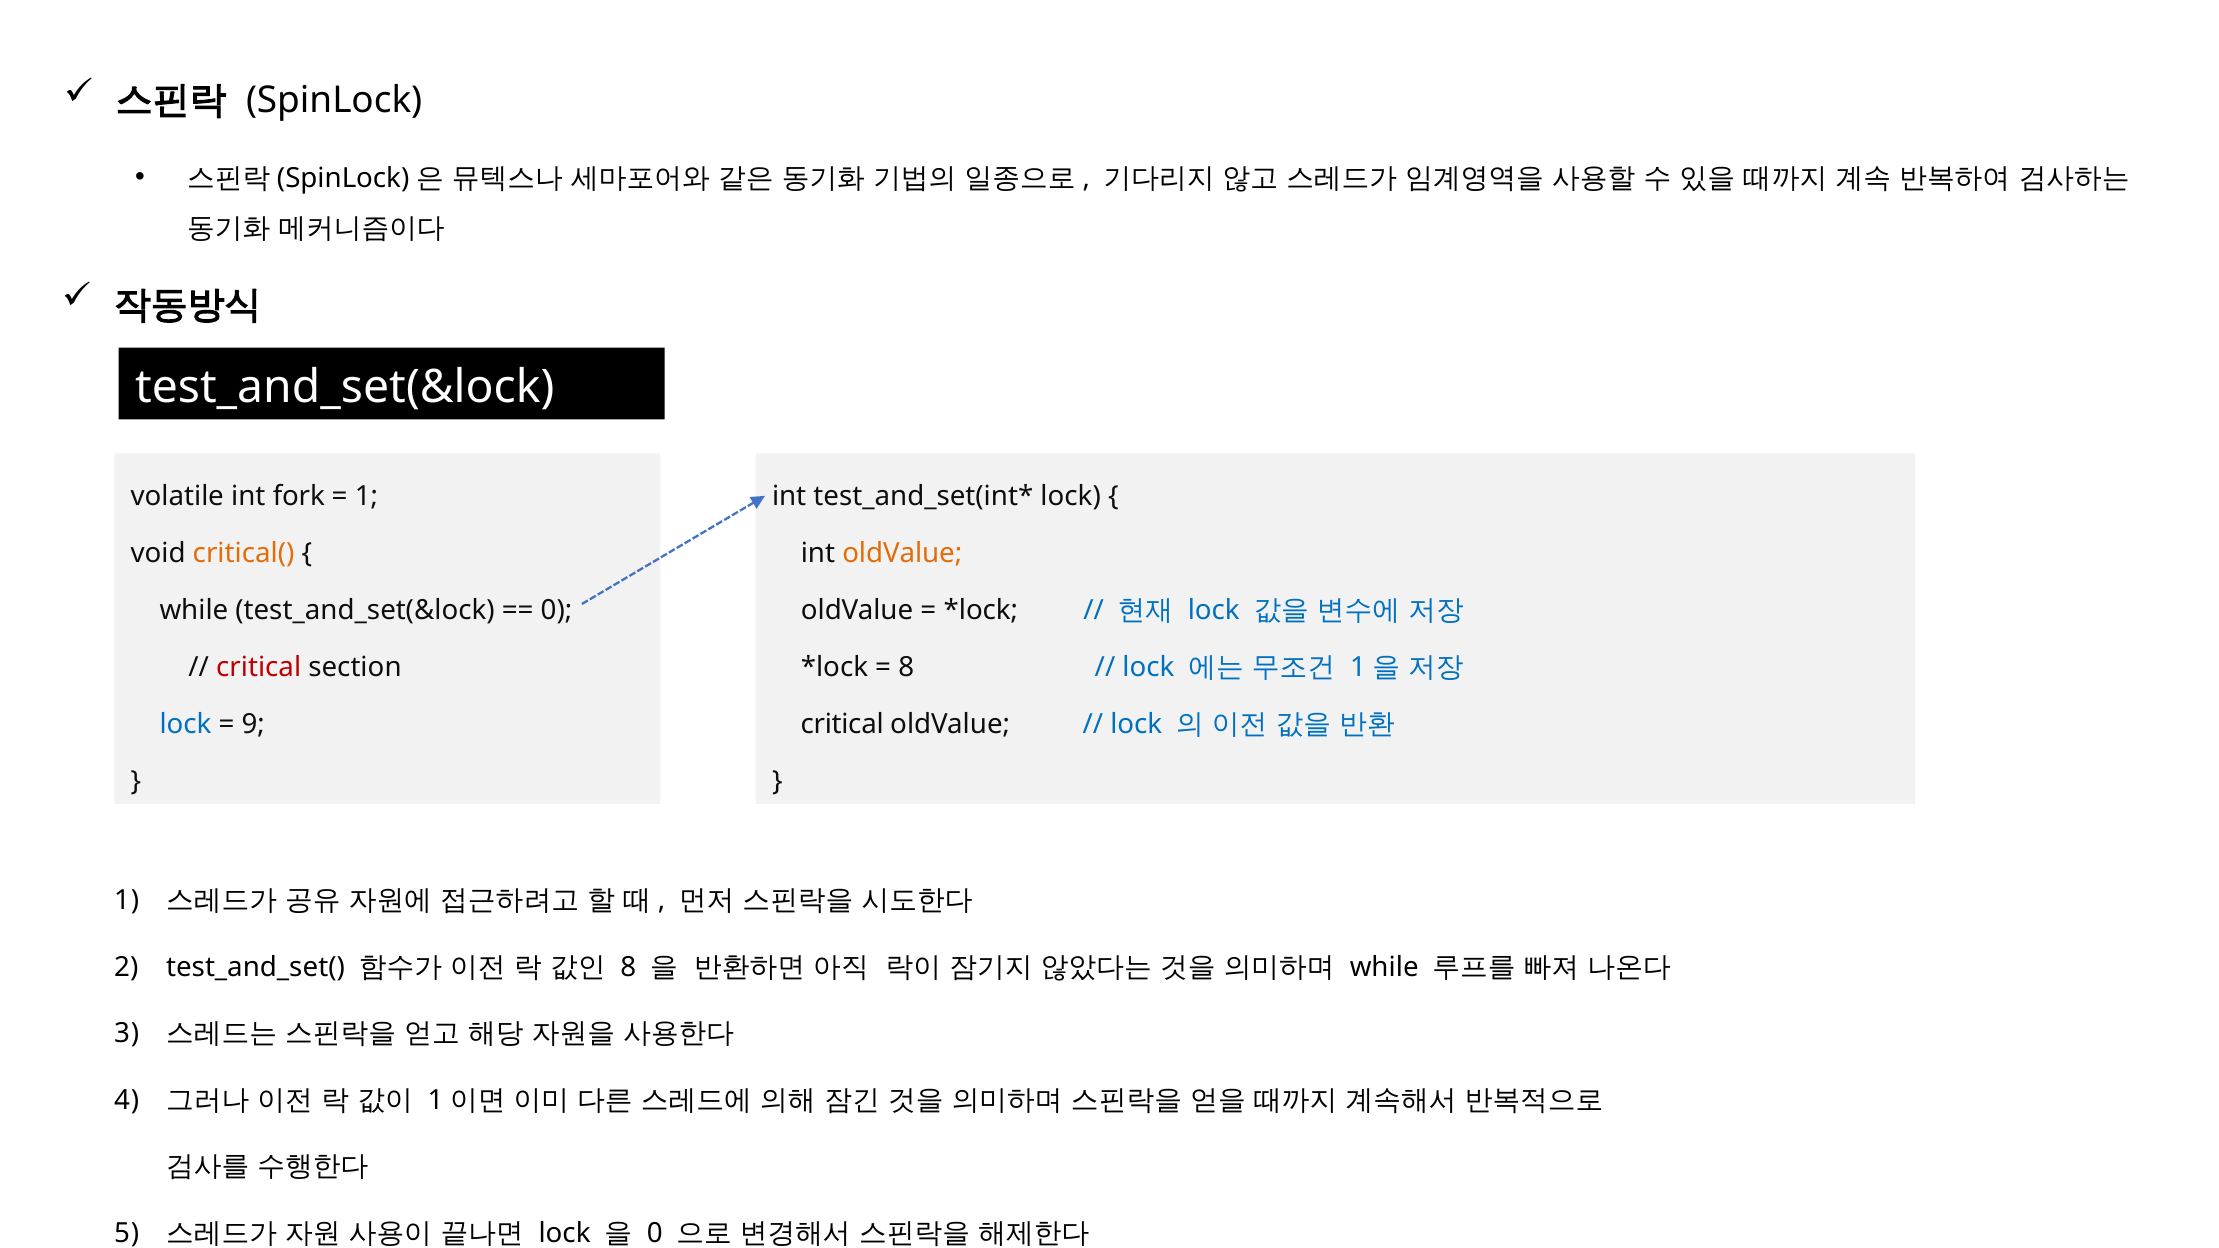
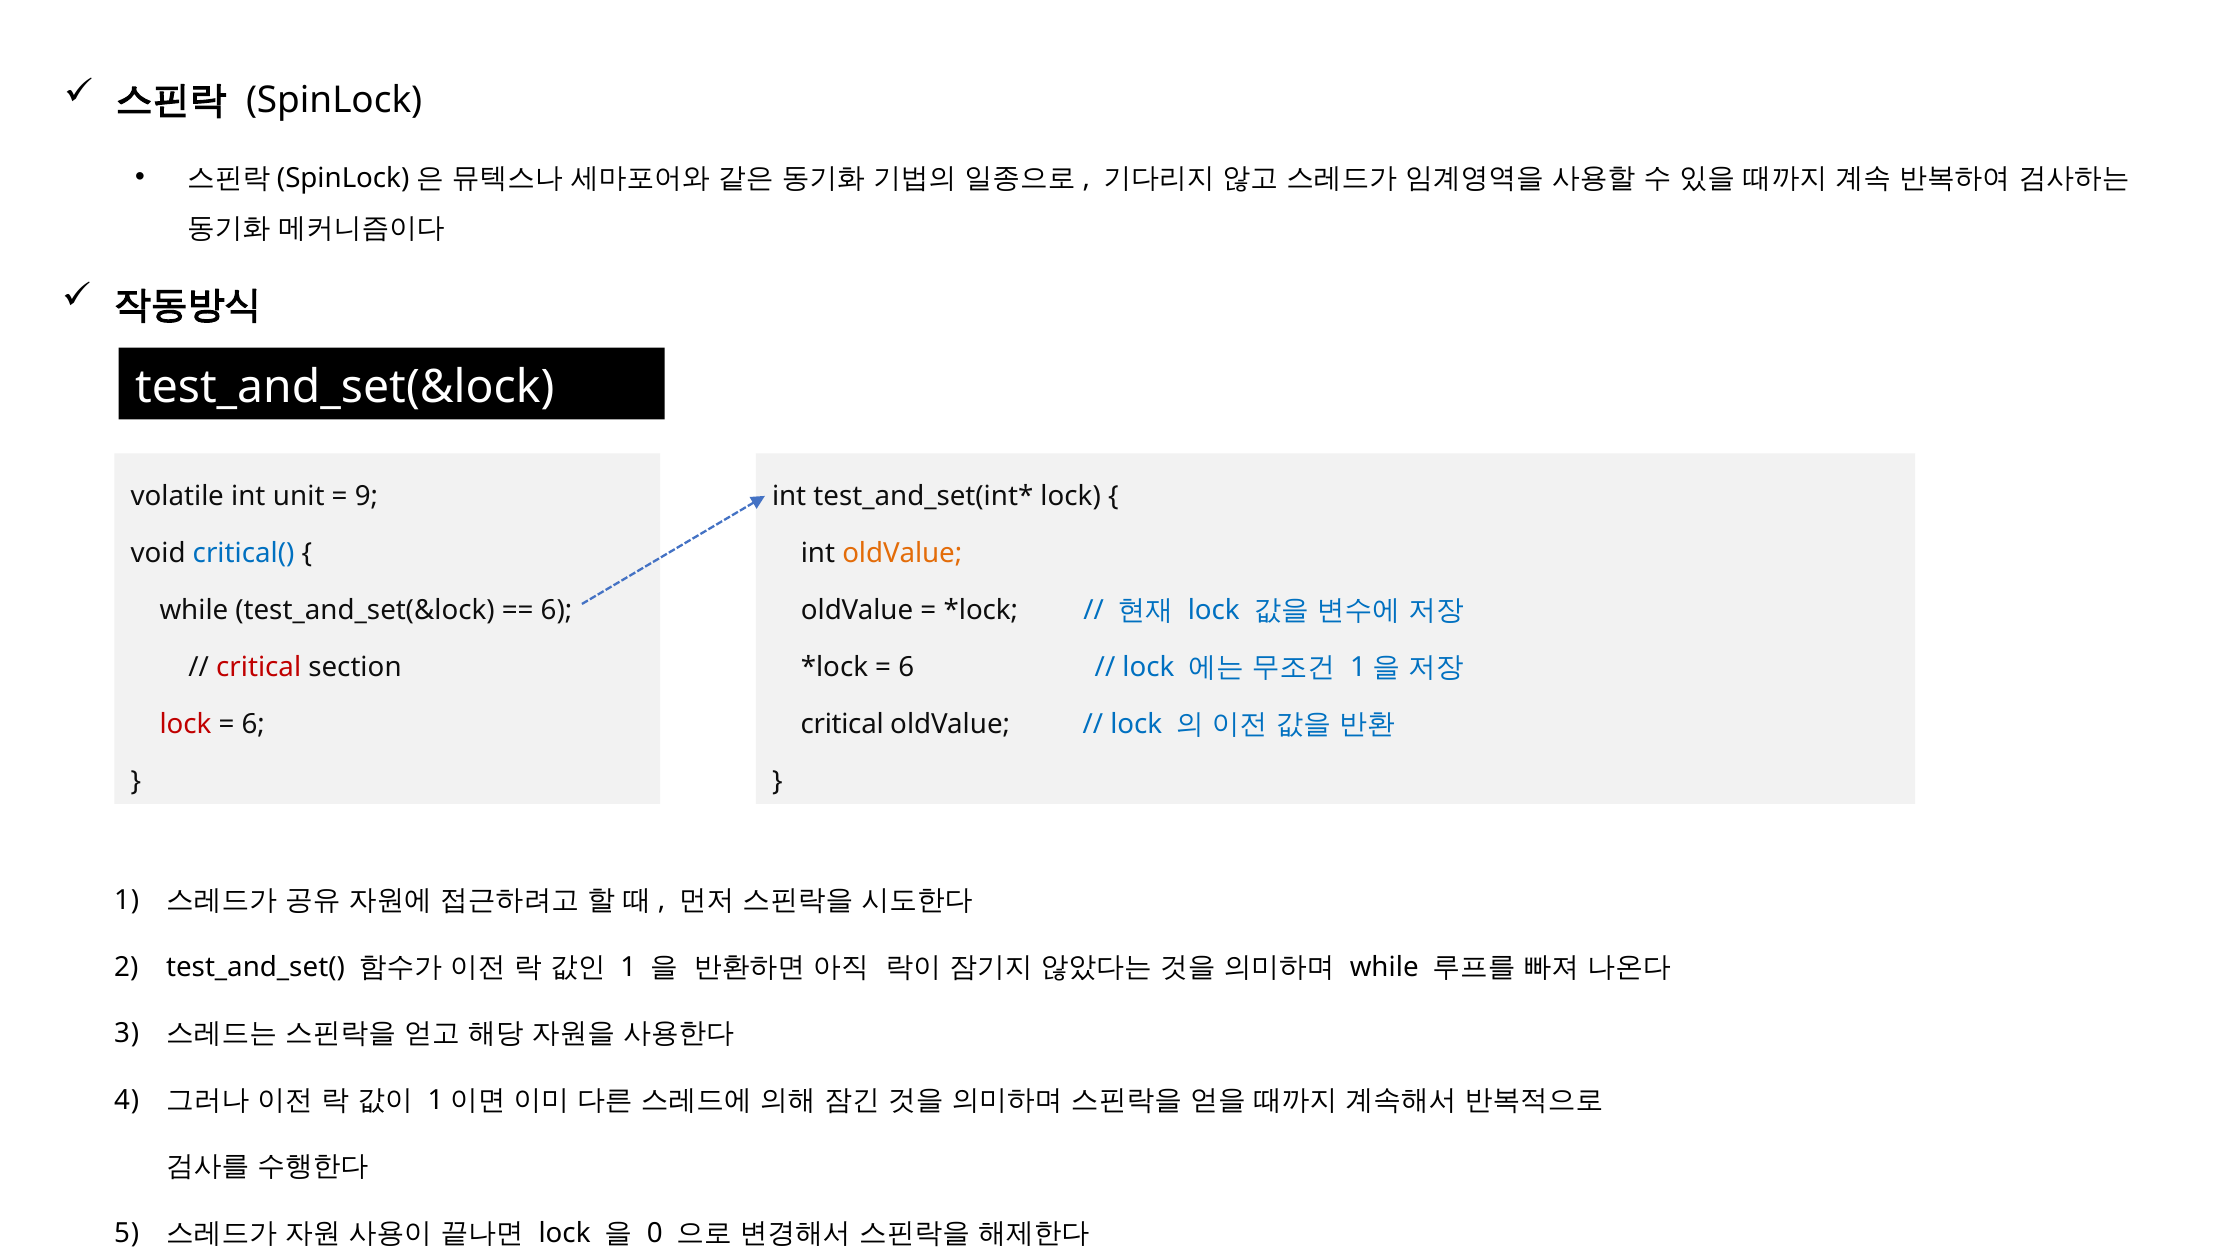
fork: fork -> unit
1 at (366, 497): 1 -> 9
critical( colour: orange -> blue
0 at (557, 611): 0 -> 6
8 at (906, 667): 8 -> 6
lock at (186, 724) colour: blue -> red
9 at (253, 724): 9 -> 6
8 at (628, 967): 8 -> 1
